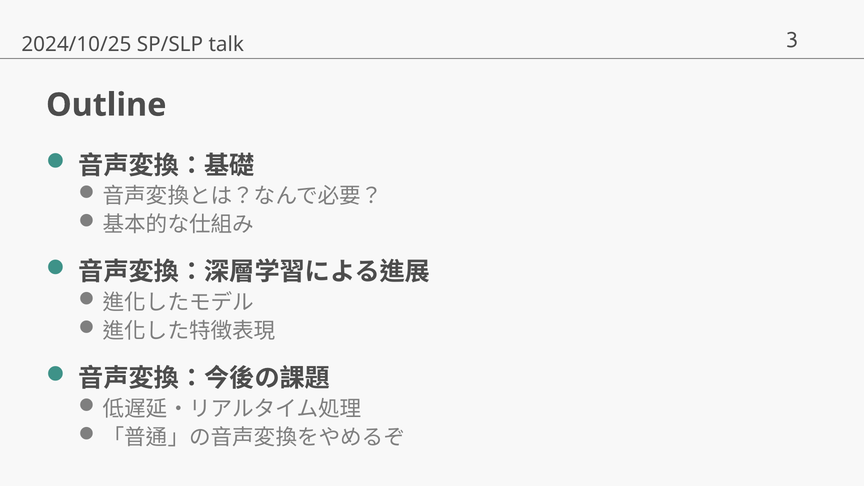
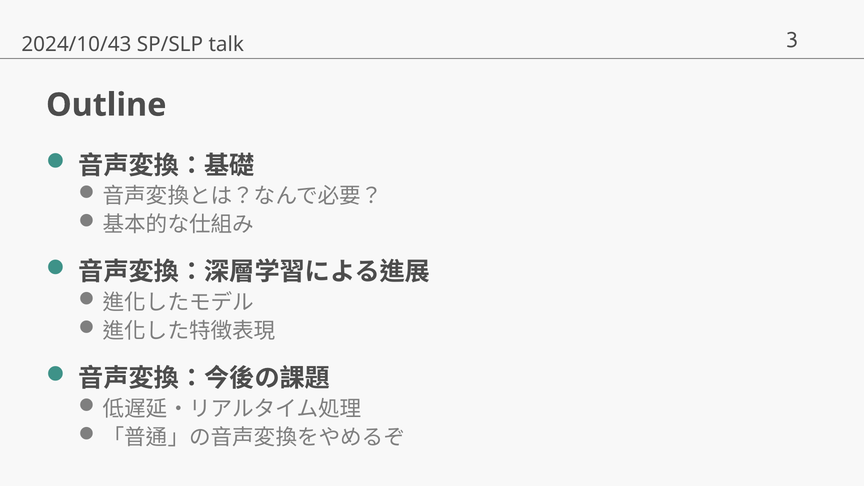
2024/10/25: 2024/10/25 -> 2024/10/43
